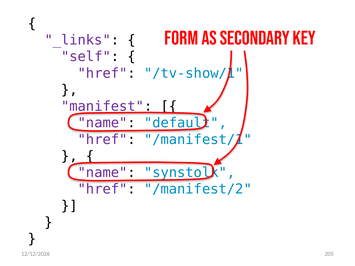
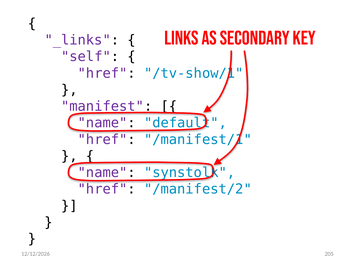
FORM: FORM -> LINKS
